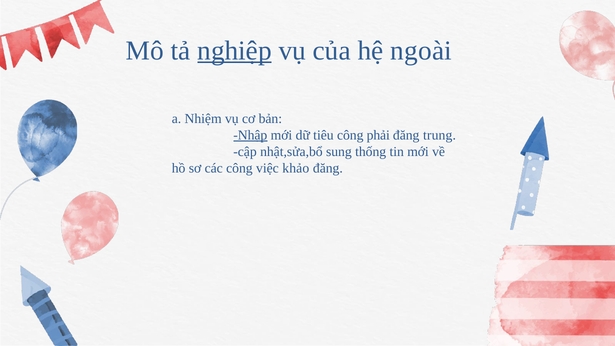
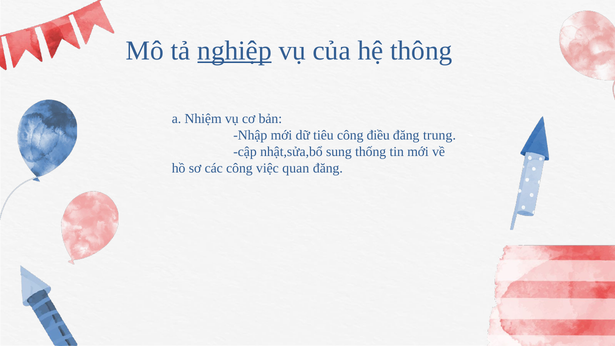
ngoài: ngoài -> thông
Nhập underline: present -> none
phải: phải -> điều
khảo: khảo -> quan
